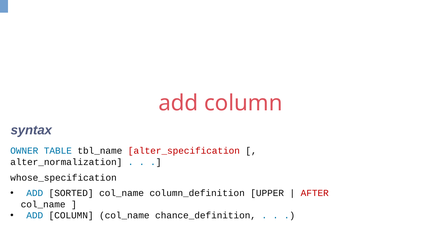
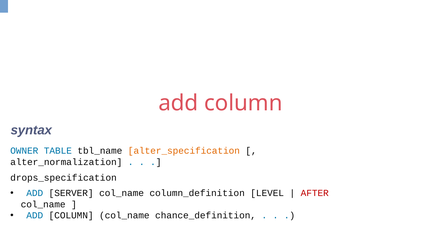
alter_specification colour: red -> orange
whose_specification: whose_specification -> drops_specification
SORTED: SORTED -> SERVER
UPPER: UPPER -> LEVEL
